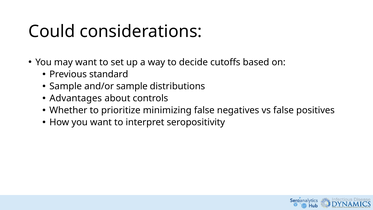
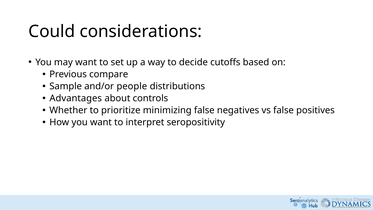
standard: standard -> compare
and/or sample: sample -> people
